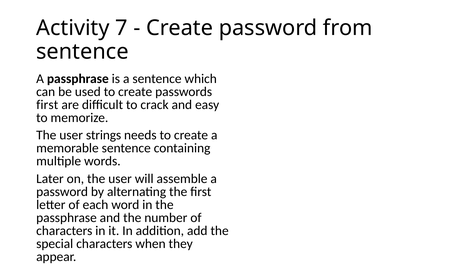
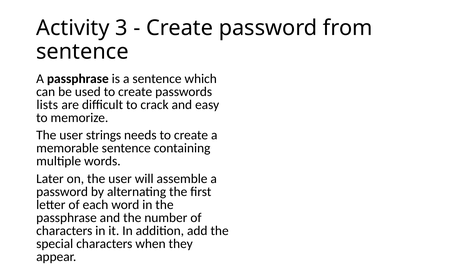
7: 7 -> 3
first at (47, 105): first -> lists
